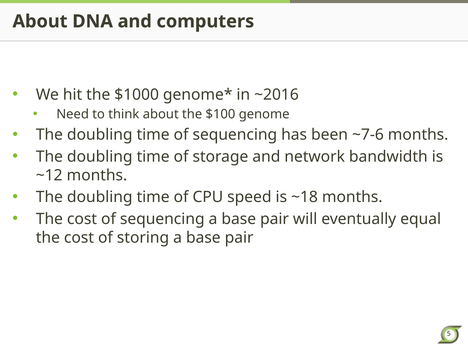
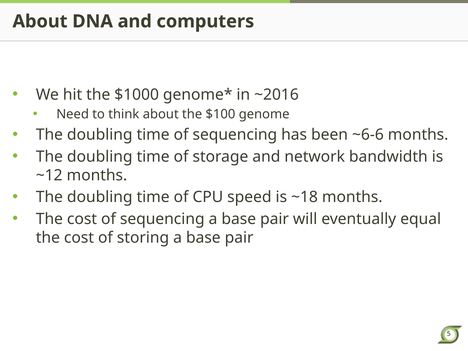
~7-6: ~7-6 -> ~6-6
